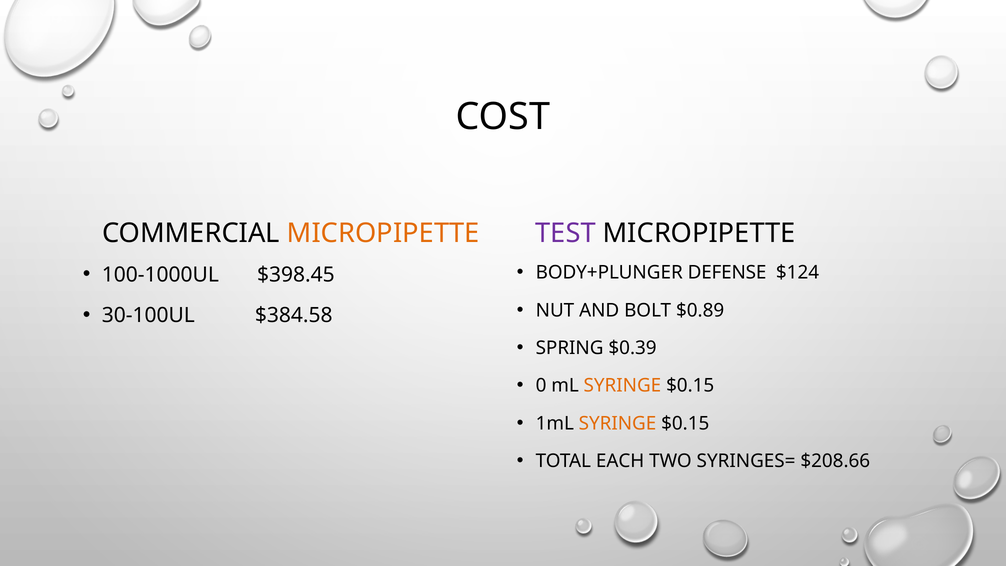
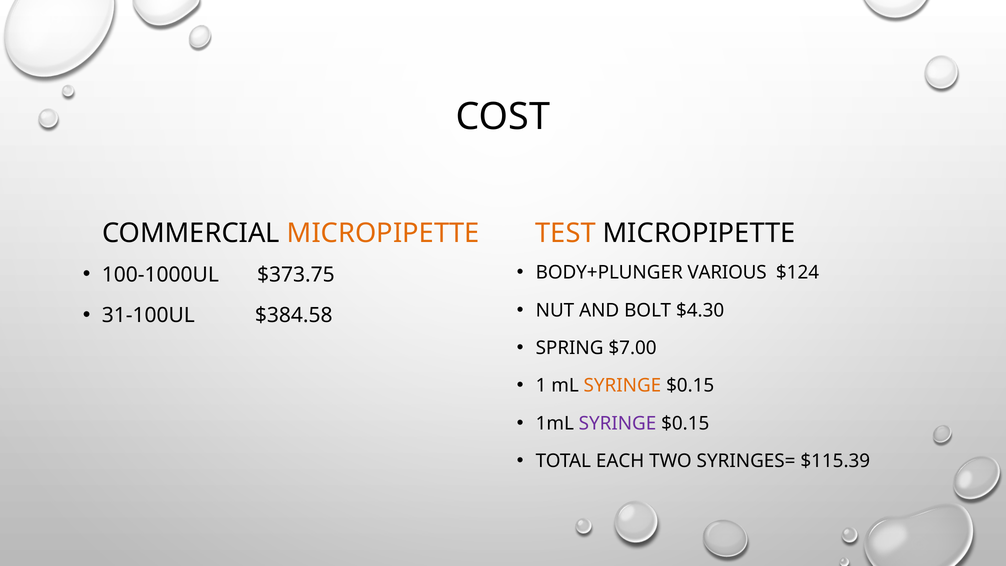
TEST colour: purple -> orange
DEFENSE: DEFENSE -> VARIOUS
$398.45: $398.45 -> $373.75
$0.89: $0.89 -> $4.30
30-100UL: 30-100UL -> 31-100UL
$0.39: $0.39 -> $7.00
0: 0 -> 1
SYRINGE at (618, 423) colour: orange -> purple
$208.66: $208.66 -> $115.39
